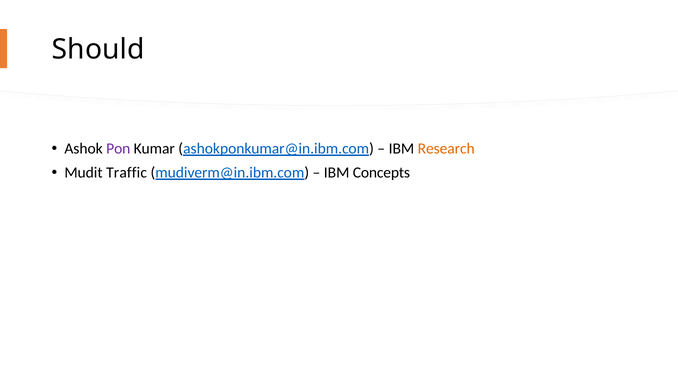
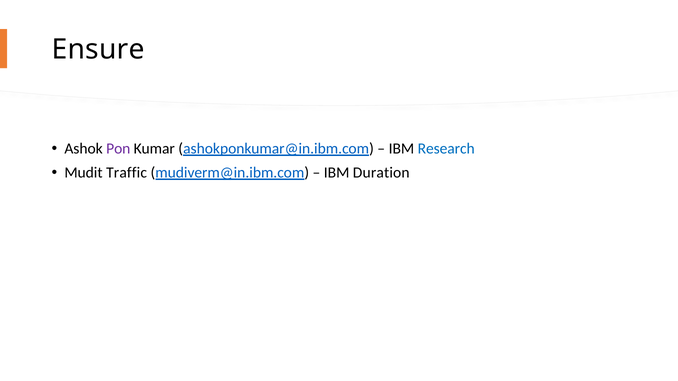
Should: Should -> Ensure
Research colour: orange -> blue
Concepts: Concepts -> Duration
